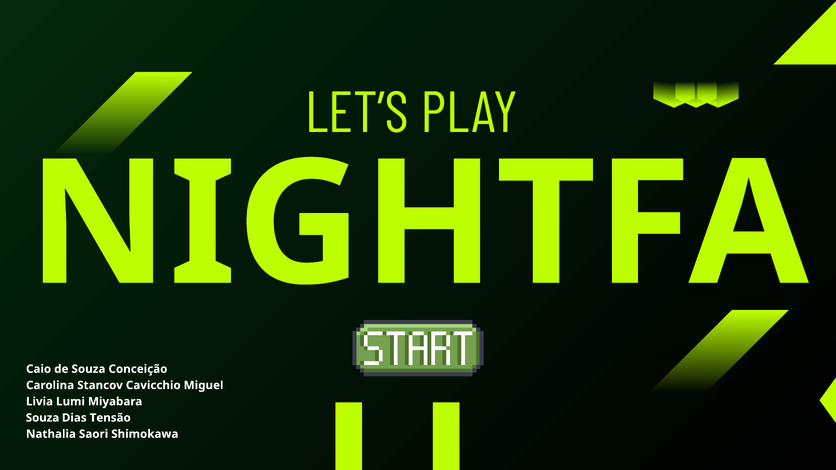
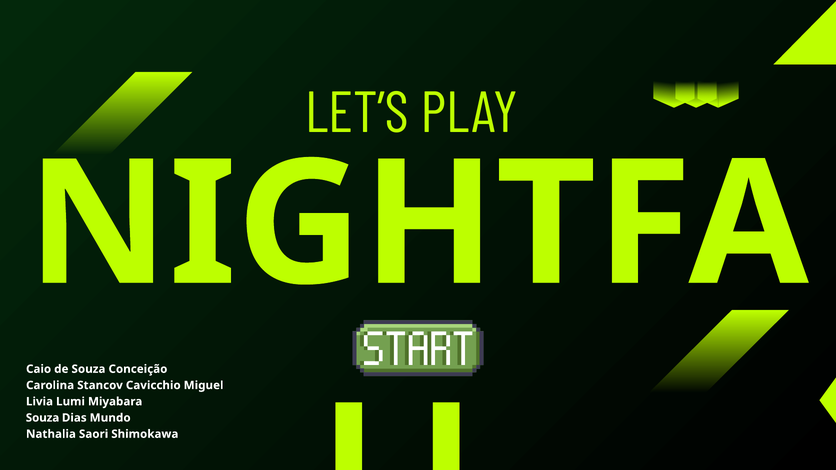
Tensão: Tensão -> Mundo
